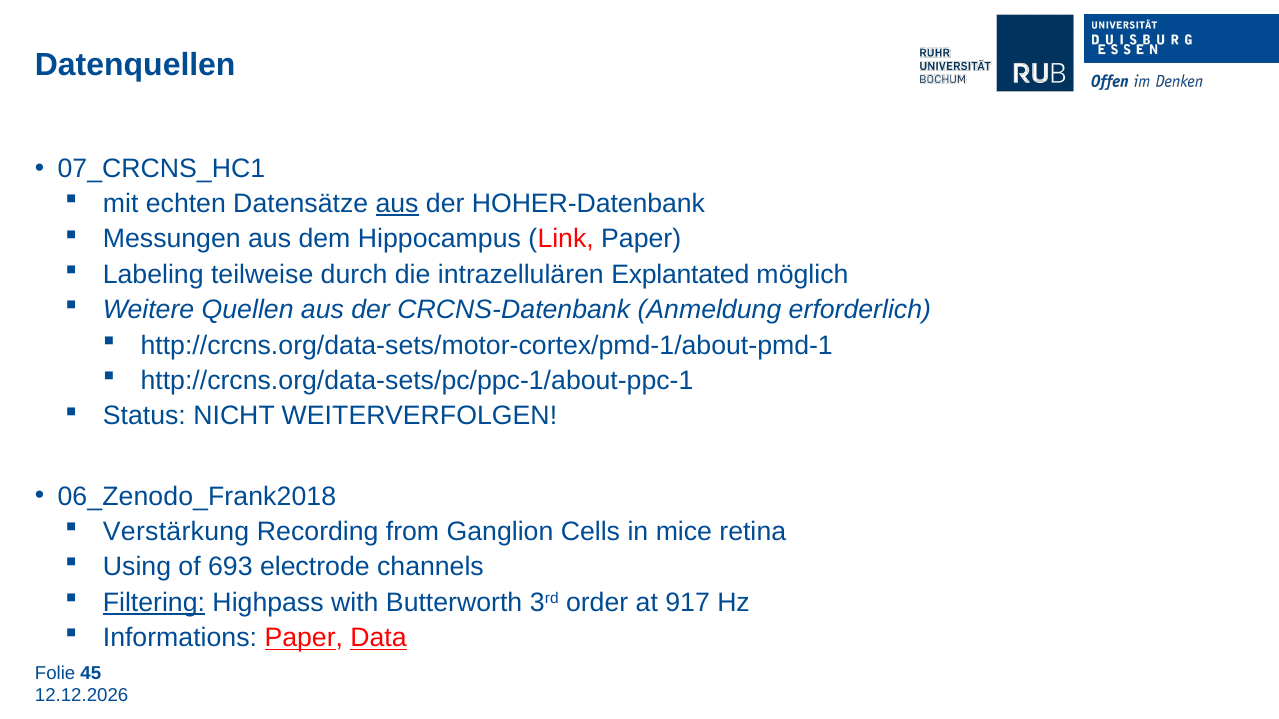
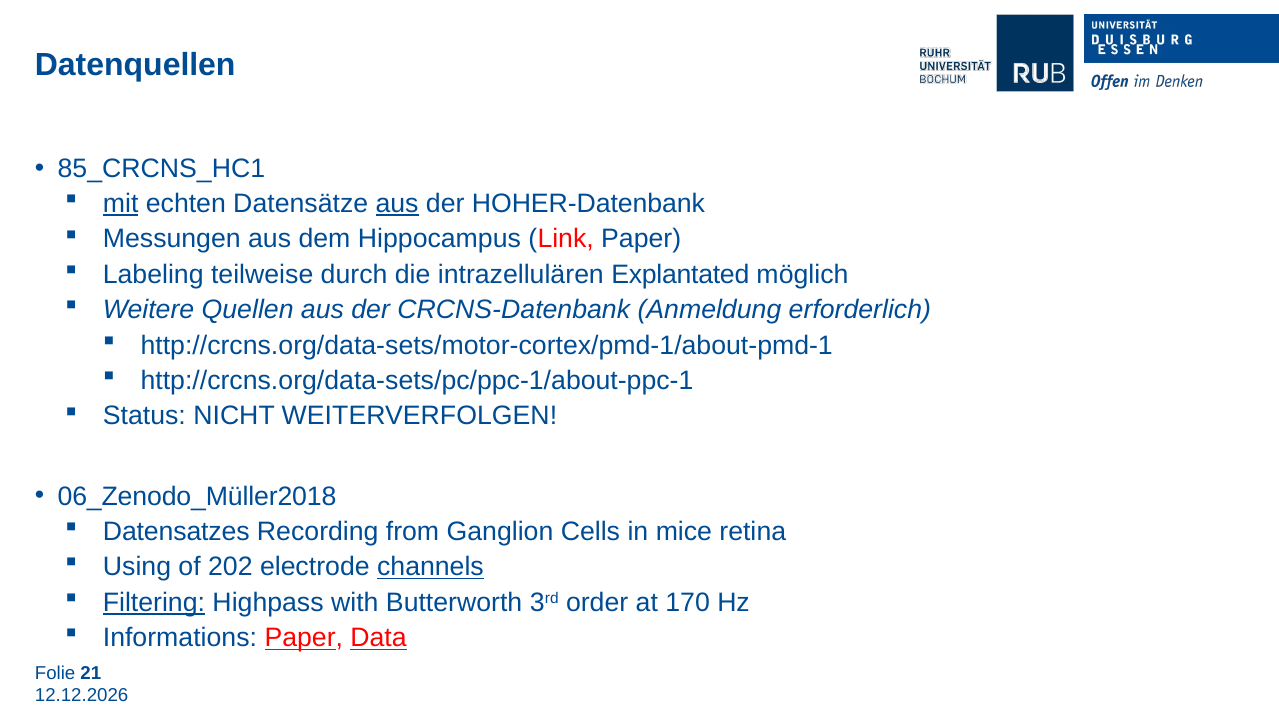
07_CRCNS_HC1: 07_CRCNS_HC1 -> 85_CRCNS_HC1
mit underline: none -> present
06_Zenodo_Frank2018: 06_Zenodo_Frank2018 -> 06_Zenodo_Müller2018
Verstärkung: Verstärkung -> Datensatzes
693: 693 -> 202
channels underline: none -> present
917: 917 -> 170
45: 45 -> 21
